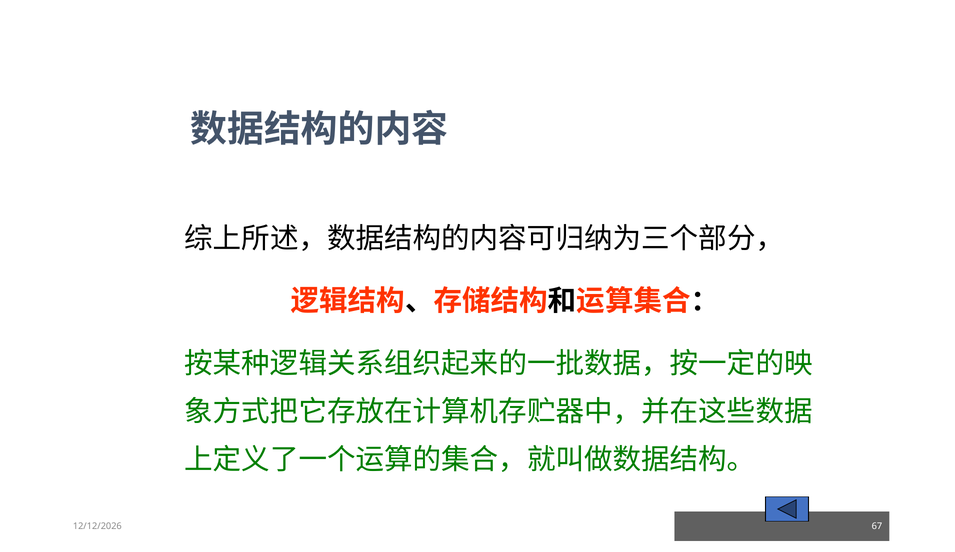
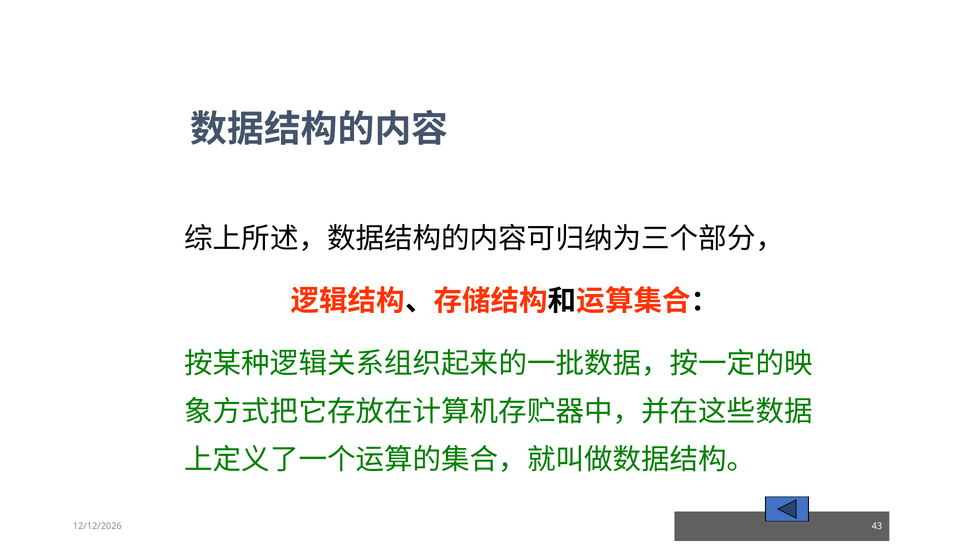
67: 67 -> 43
